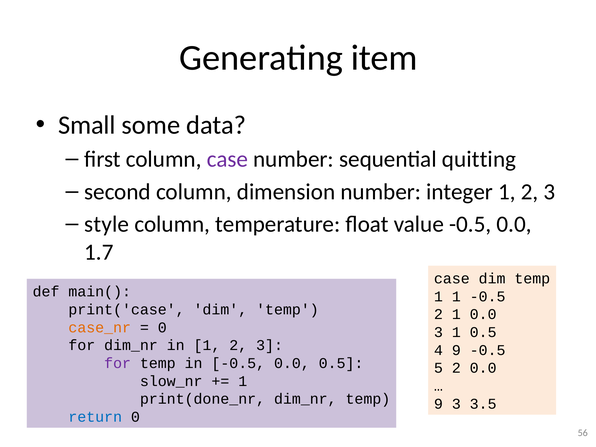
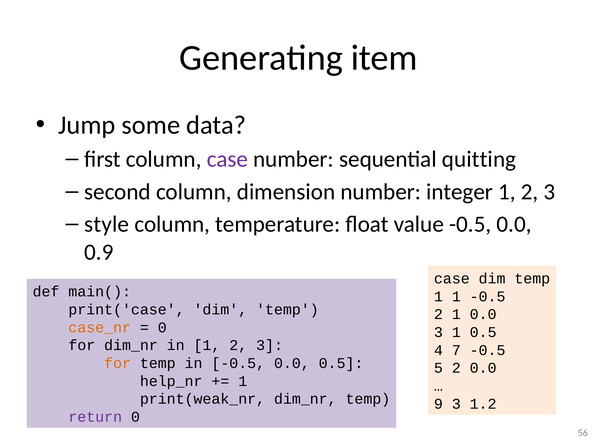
Small: Small -> Jump
1.7: 1.7 -> 0.9
4 9: 9 -> 7
for at (118, 363) colour: purple -> orange
slow_nr: slow_nr -> help_nr
print(done_nr: print(done_nr -> print(weak_nr
3.5: 3.5 -> 1.2
return colour: blue -> purple
